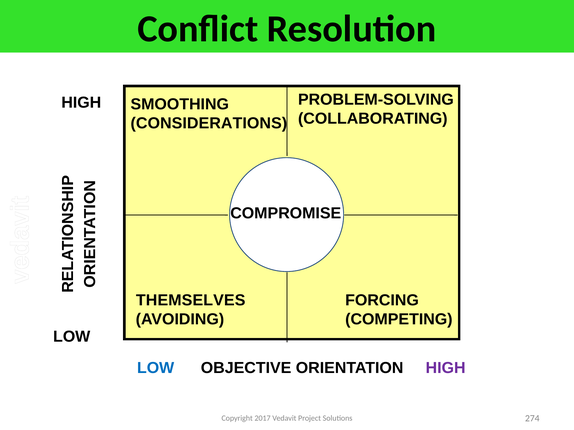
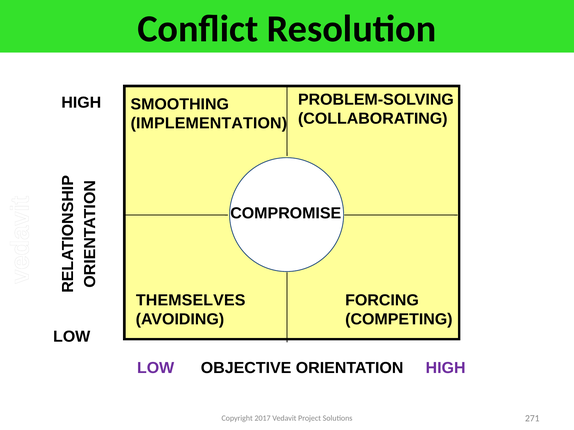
CONSIDERATIONS: CONSIDERATIONS -> IMPLEMENTATION
LOW at (156, 368) colour: blue -> purple
274: 274 -> 271
